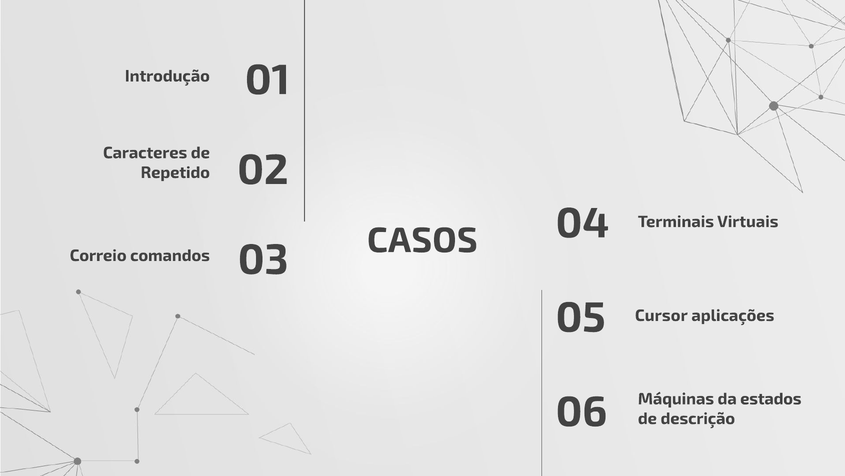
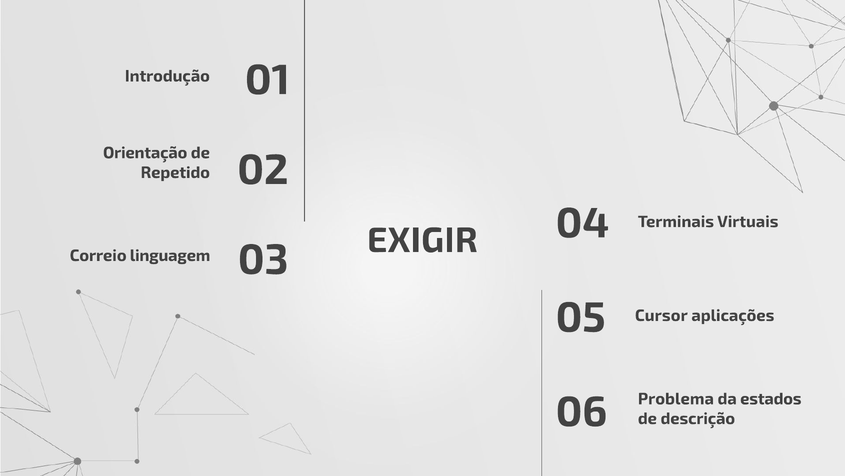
Caracteres: Caracteres -> Orientação
CASOS: CASOS -> EXIGIR
comandos: comandos -> linguagem
Máquinas: Máquinas -> Problema
